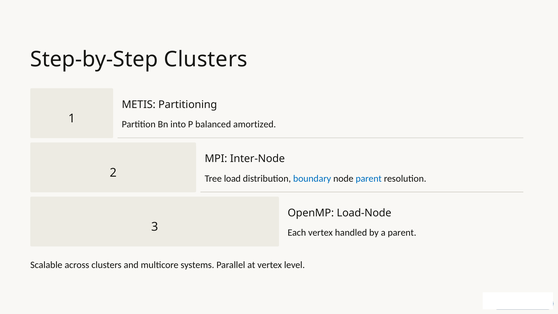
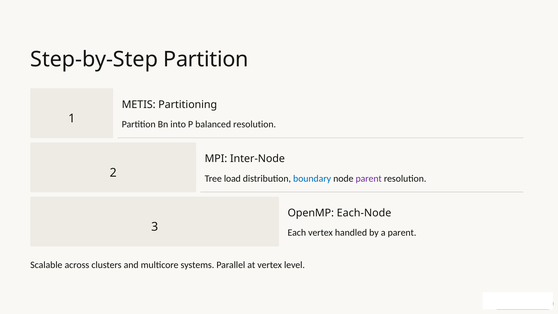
Step-by-Step Clusters: Clusters -> Partition
balanced amortized: amortized -> resolution
parent at (369, 178) colour: blue -> purple
Load-Node: Load-Node -> Each-Node
